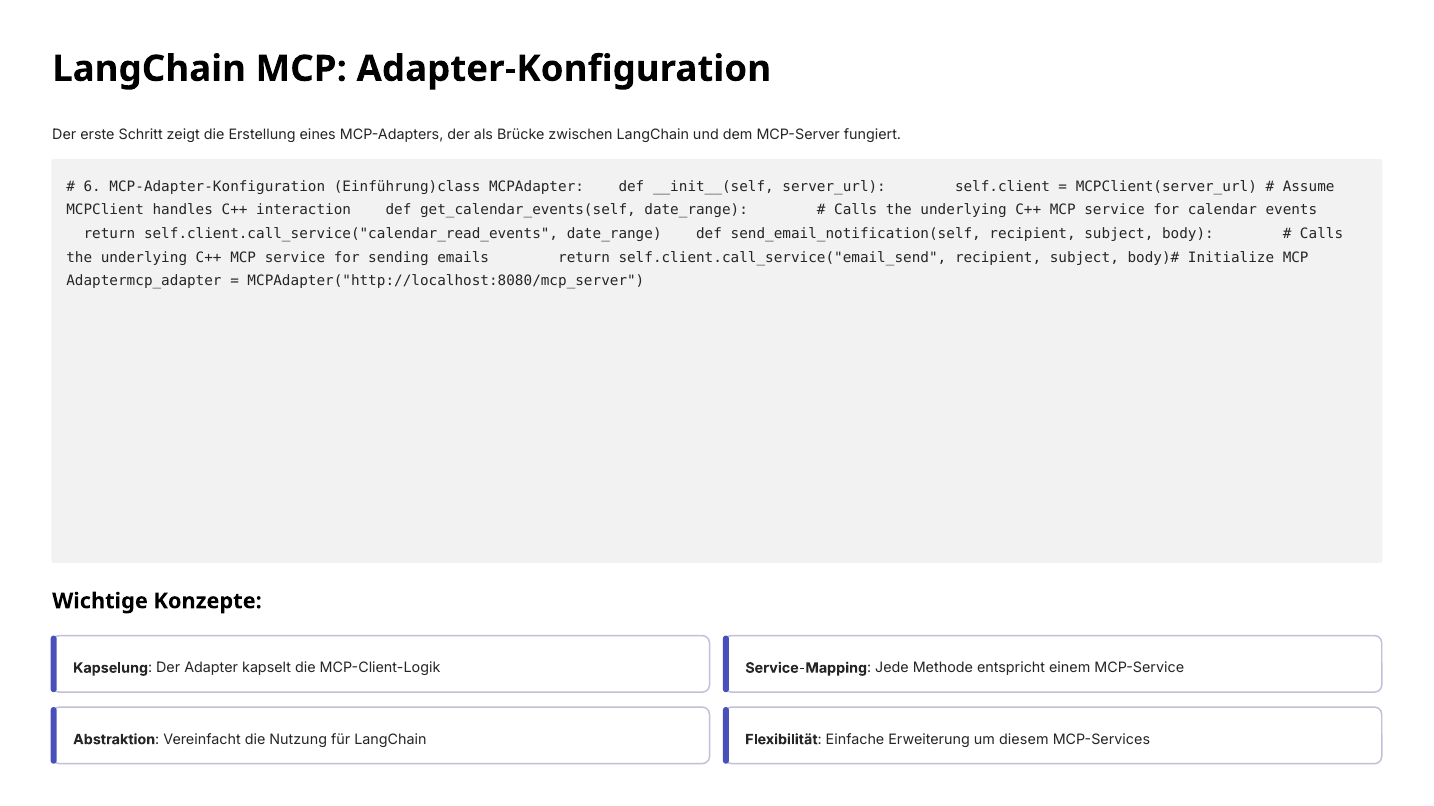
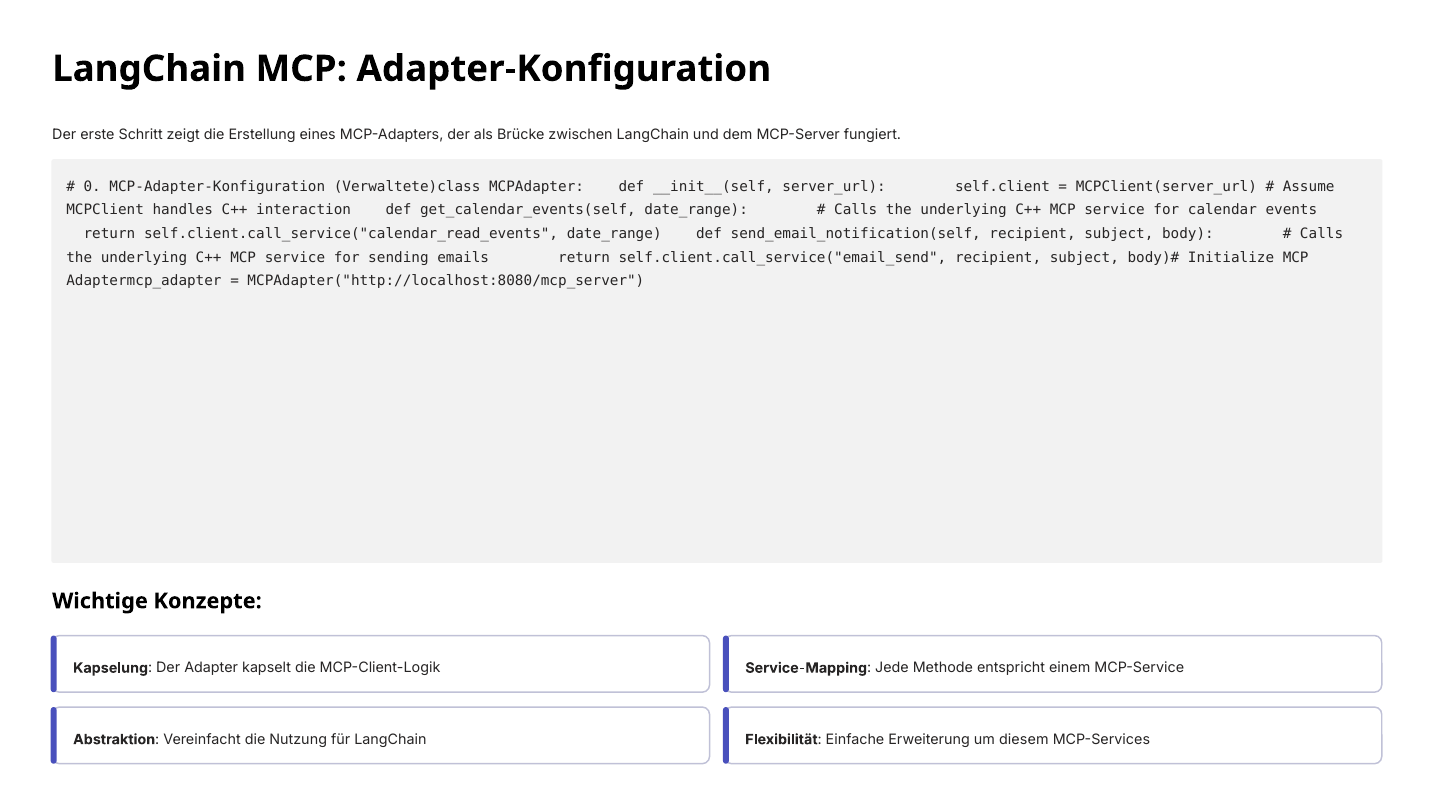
6: 6 -> 0
Einführung)class: Einführung)class -> Verwaltete)class
